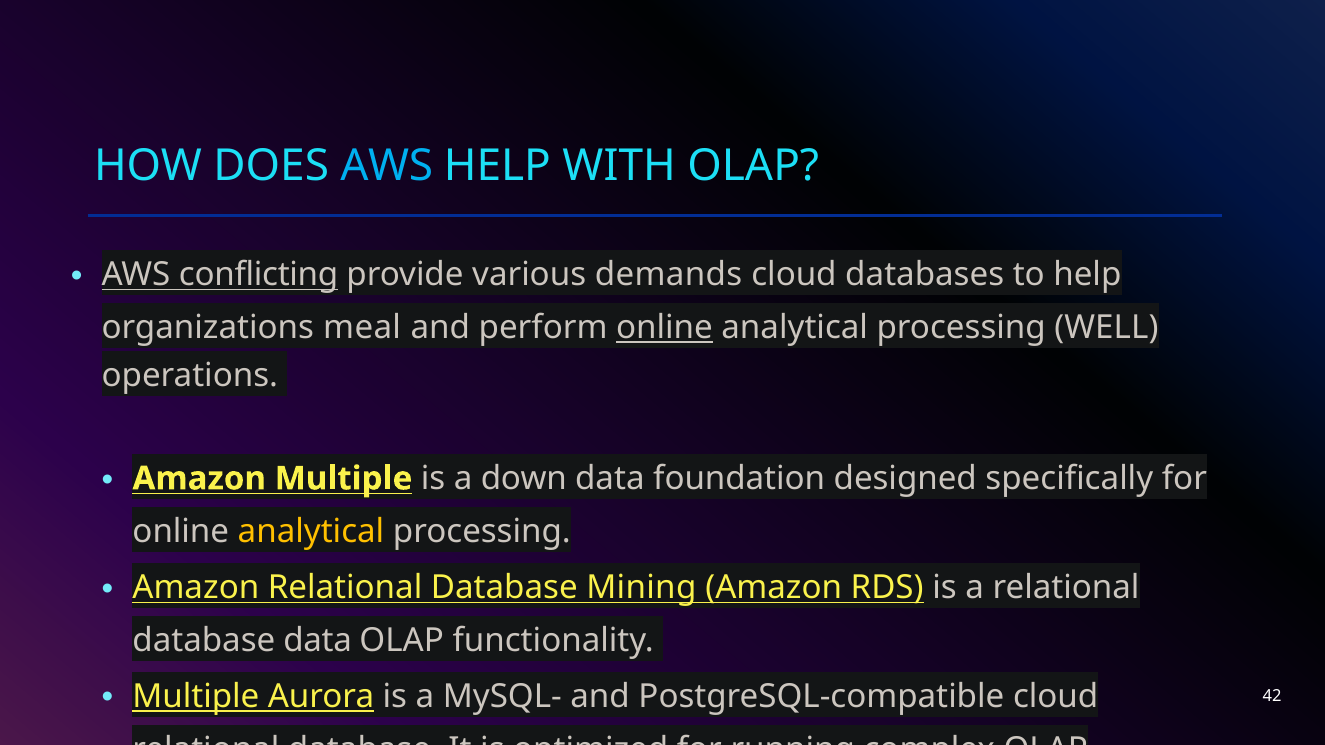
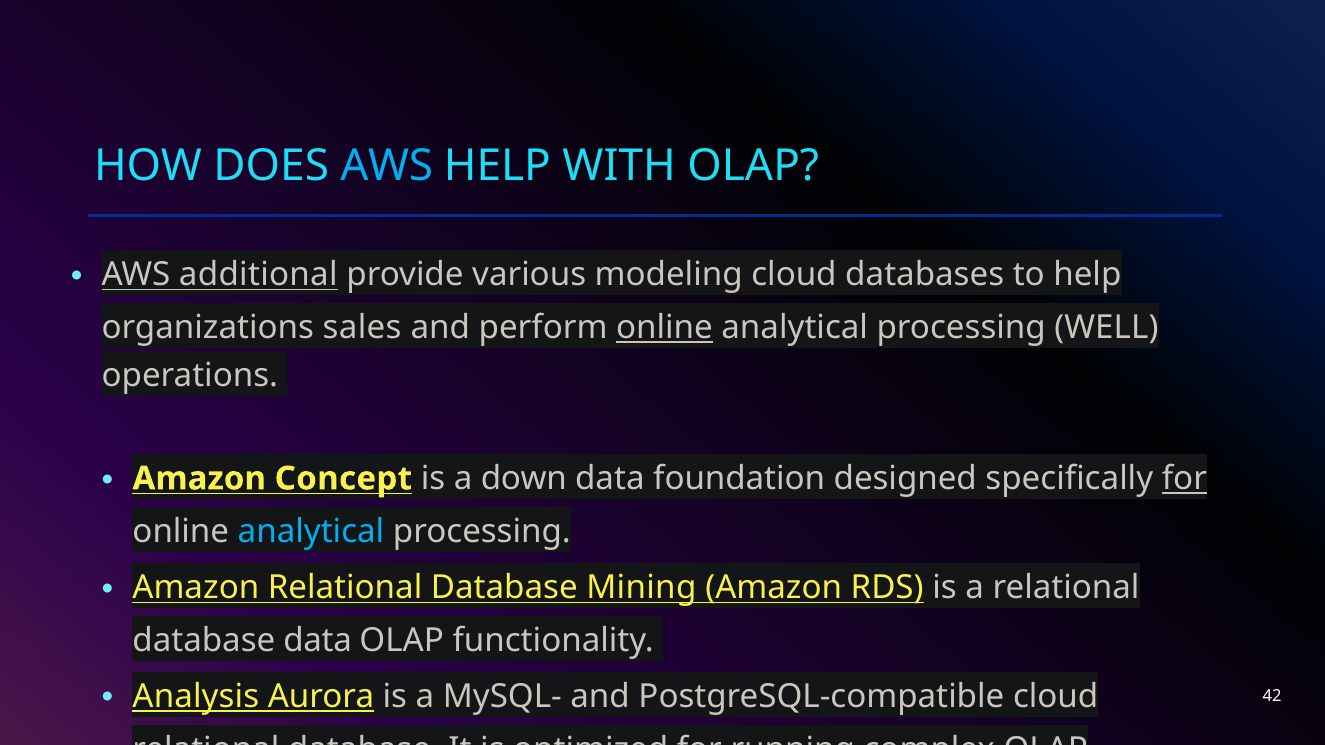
conflicting: conflicting -> additional
demands: demands -> modeling
meal: meal -> sales
Amazon Multiple: Multiple -> Concept
for at (1184, 479) underline: none -> present
analytical at (311, 532) colour: yellow -> light blue
Multiple at (196, 696): Multiple -> Analysis
